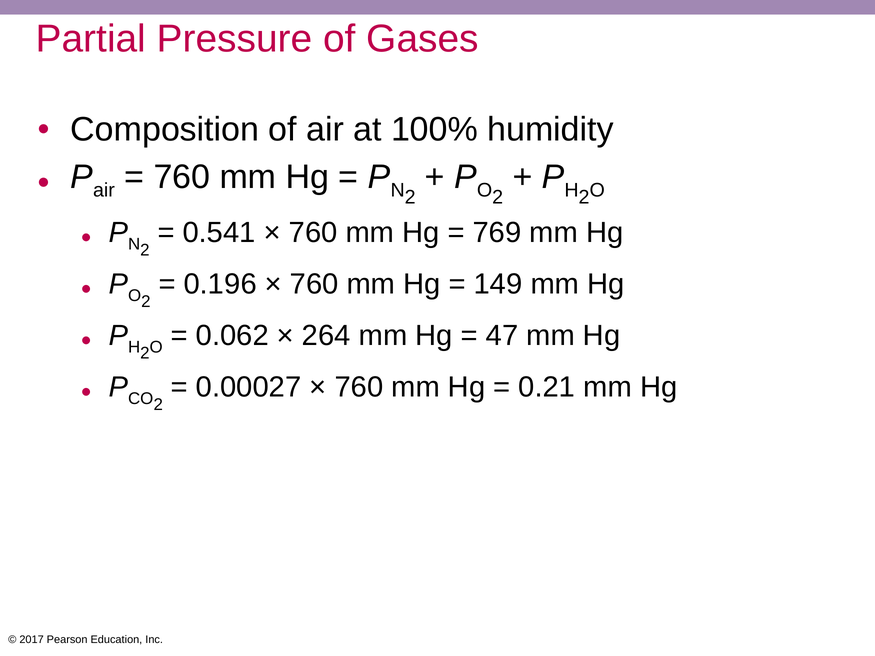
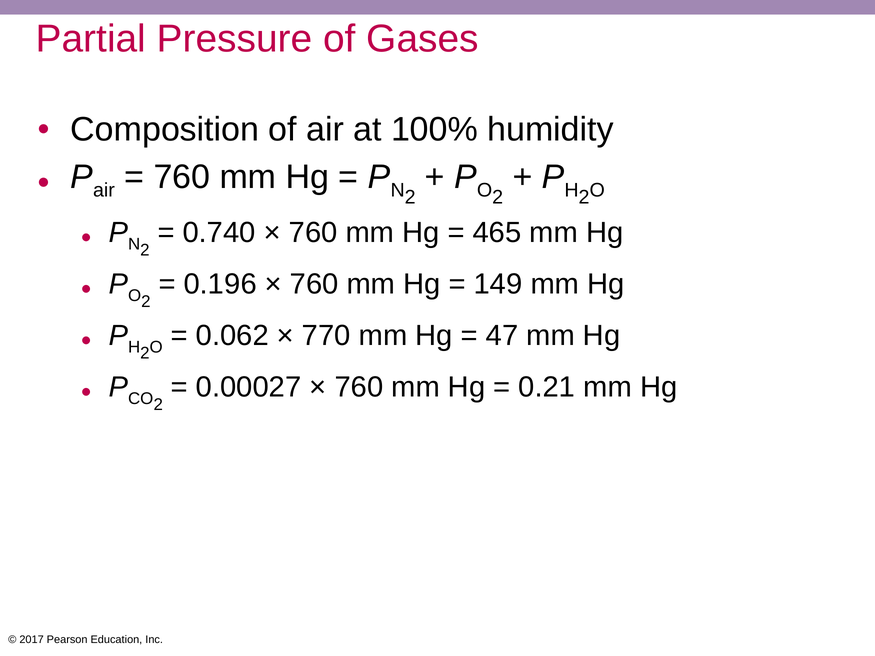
0.541: 0.541 -> 0.740
769: 769 -> 465
264: 264 -> 770
